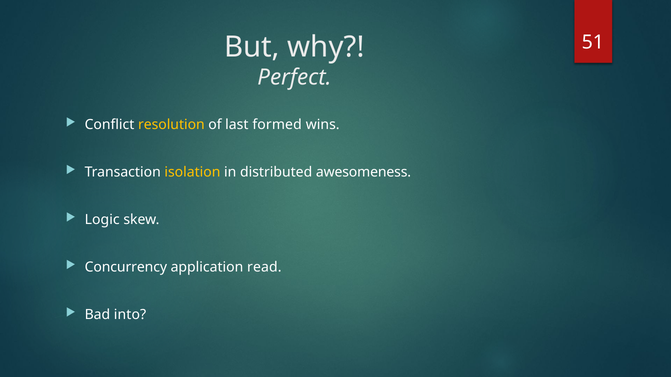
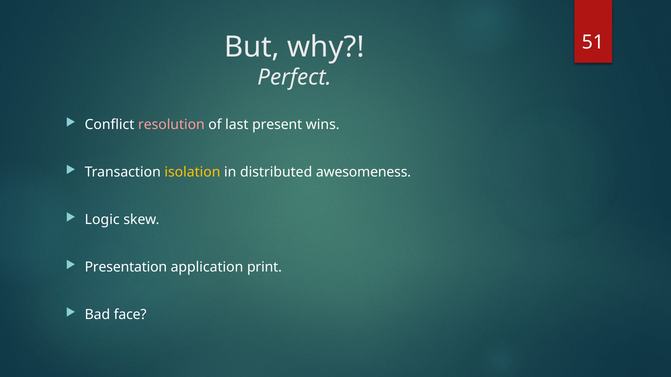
resolution colour: yellow -> pink
formed: formed -> present
Concurrency: Concurrency -> Presentation
read: read -> print
into: into -> face
